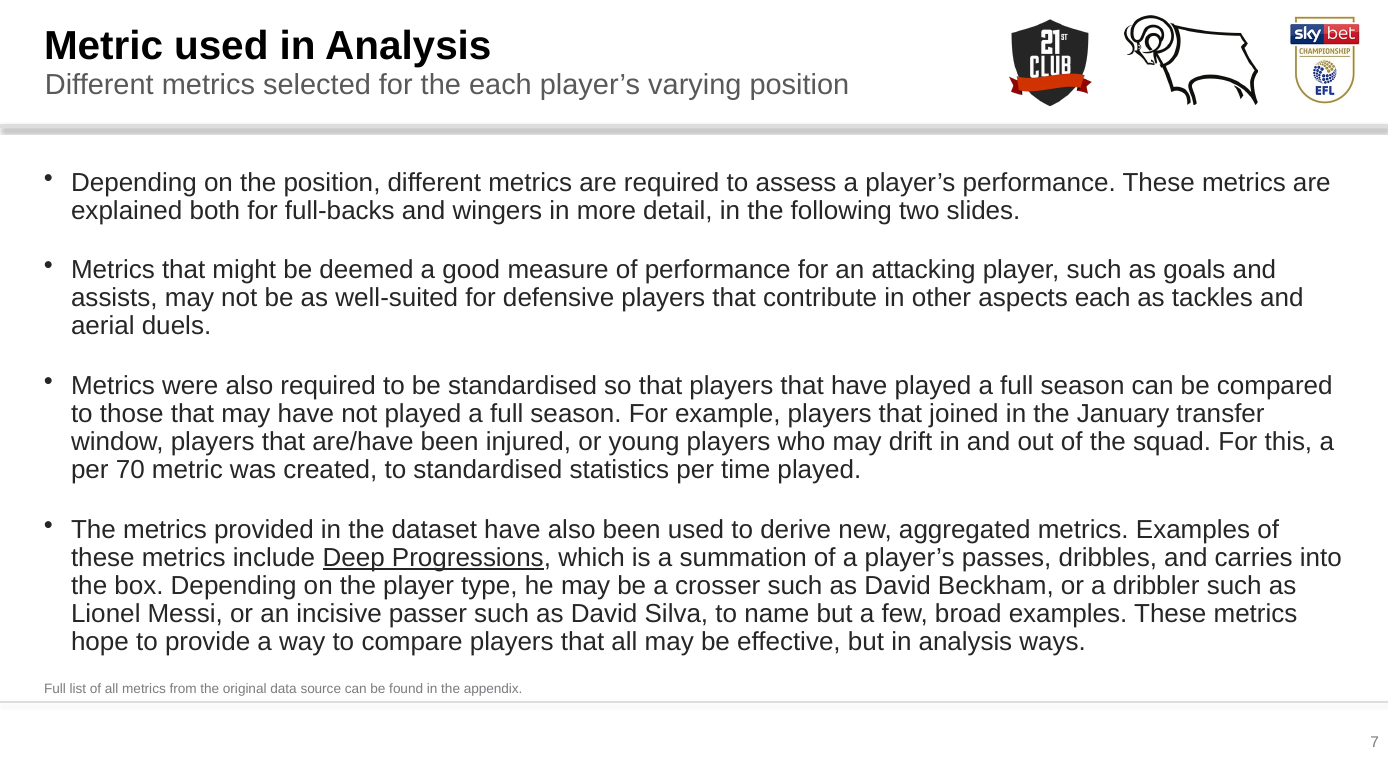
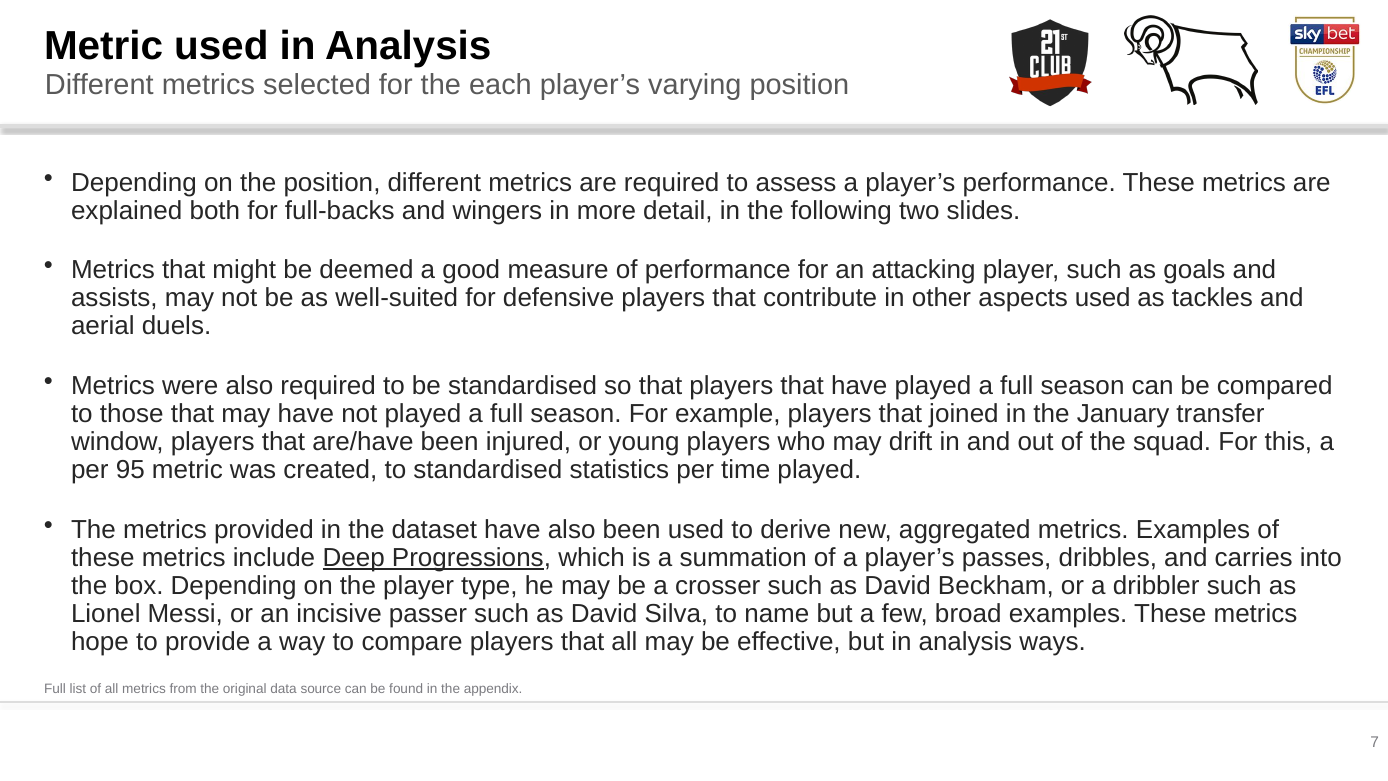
aspects each: each -> used
70: 70 -> 95
